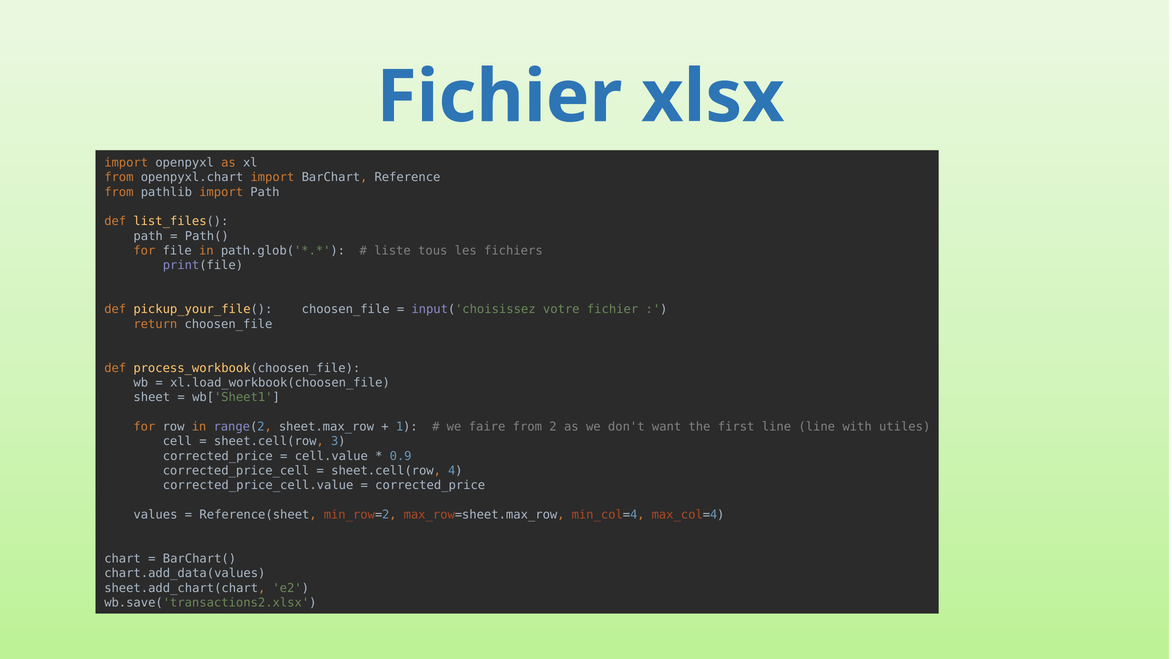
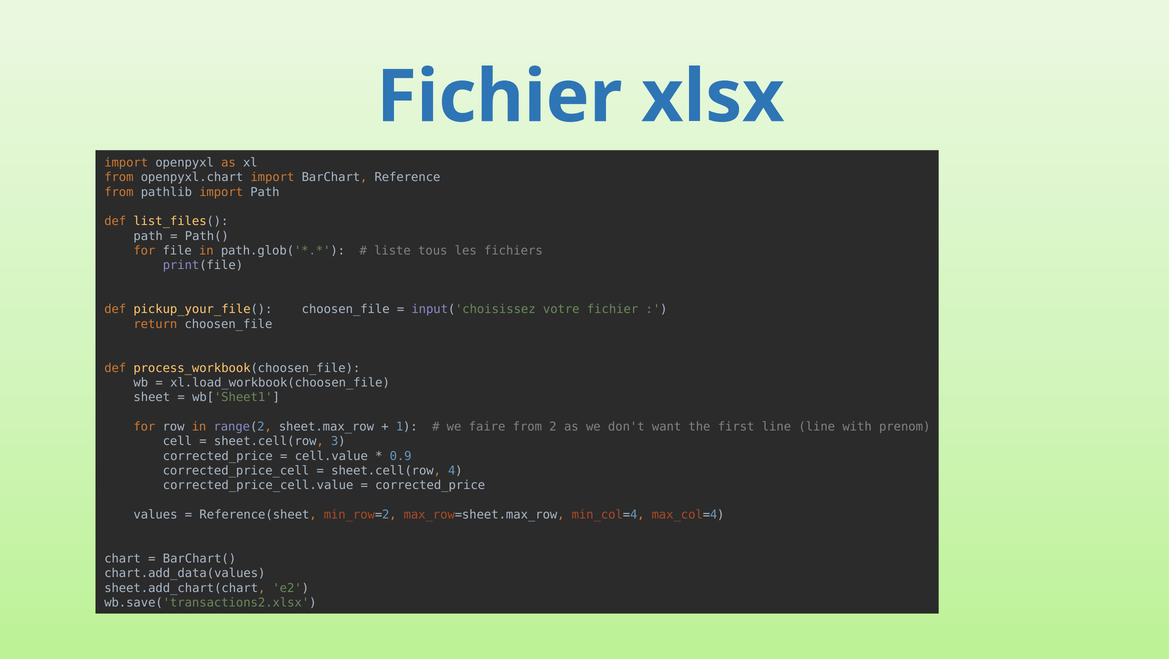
utiles: utiles -> prenom
